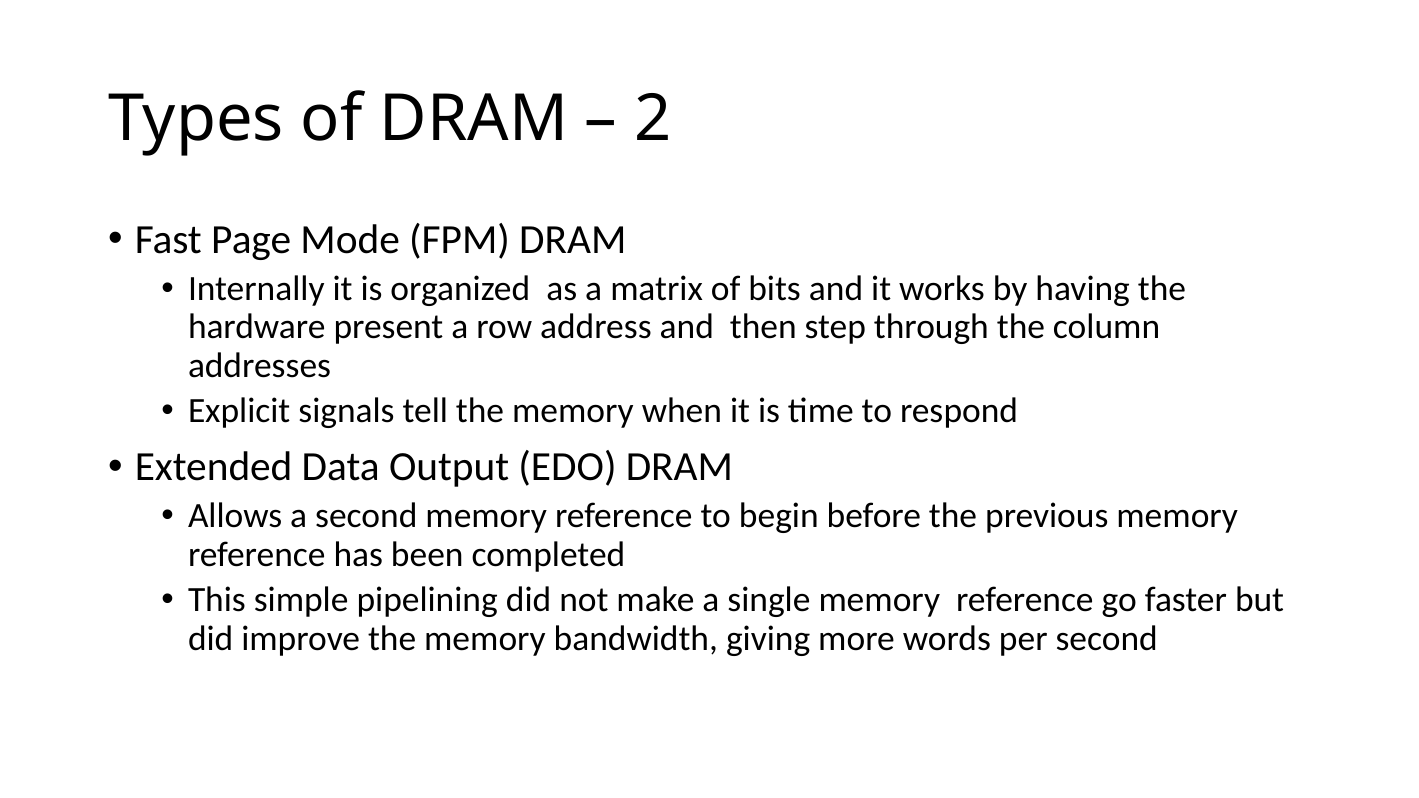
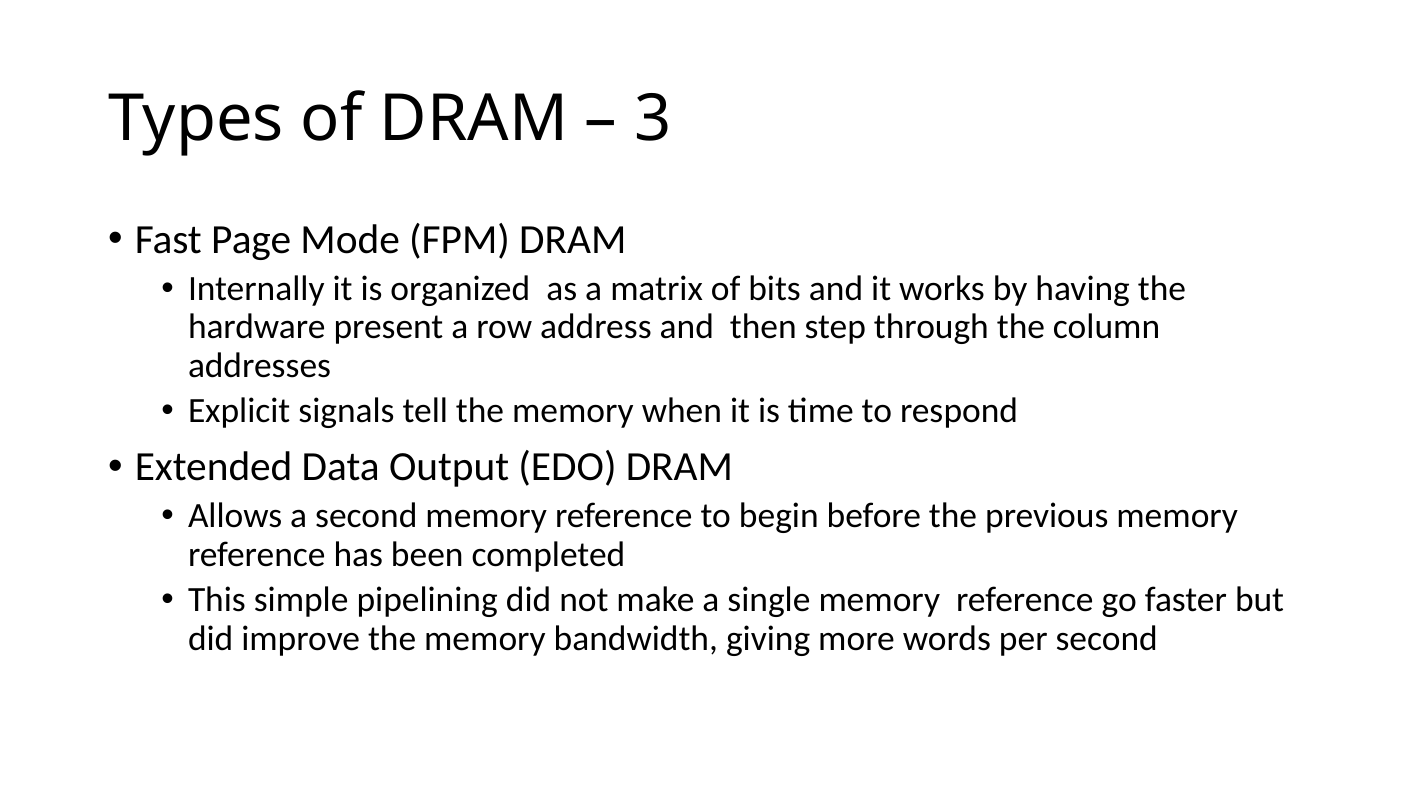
2: 2 -> 3
